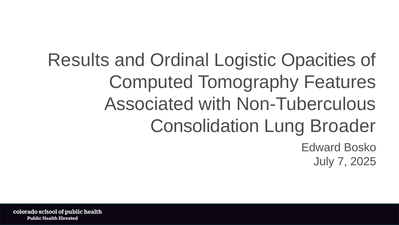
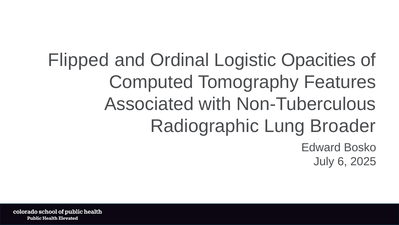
Results: Results -> Flipped
Consolidation: Consolidation -> Radiographic
7: 7 -> 6
